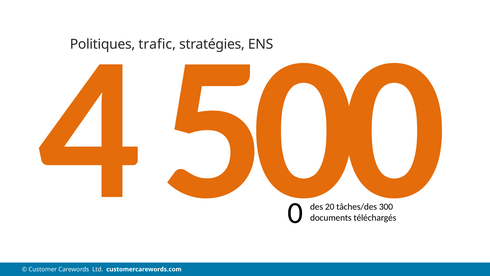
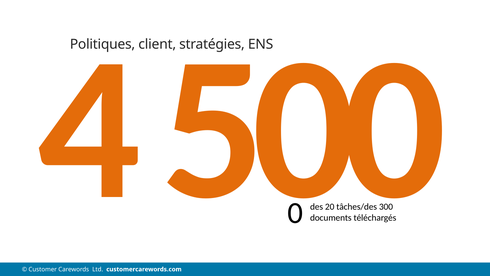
trafic: trafic -> client
